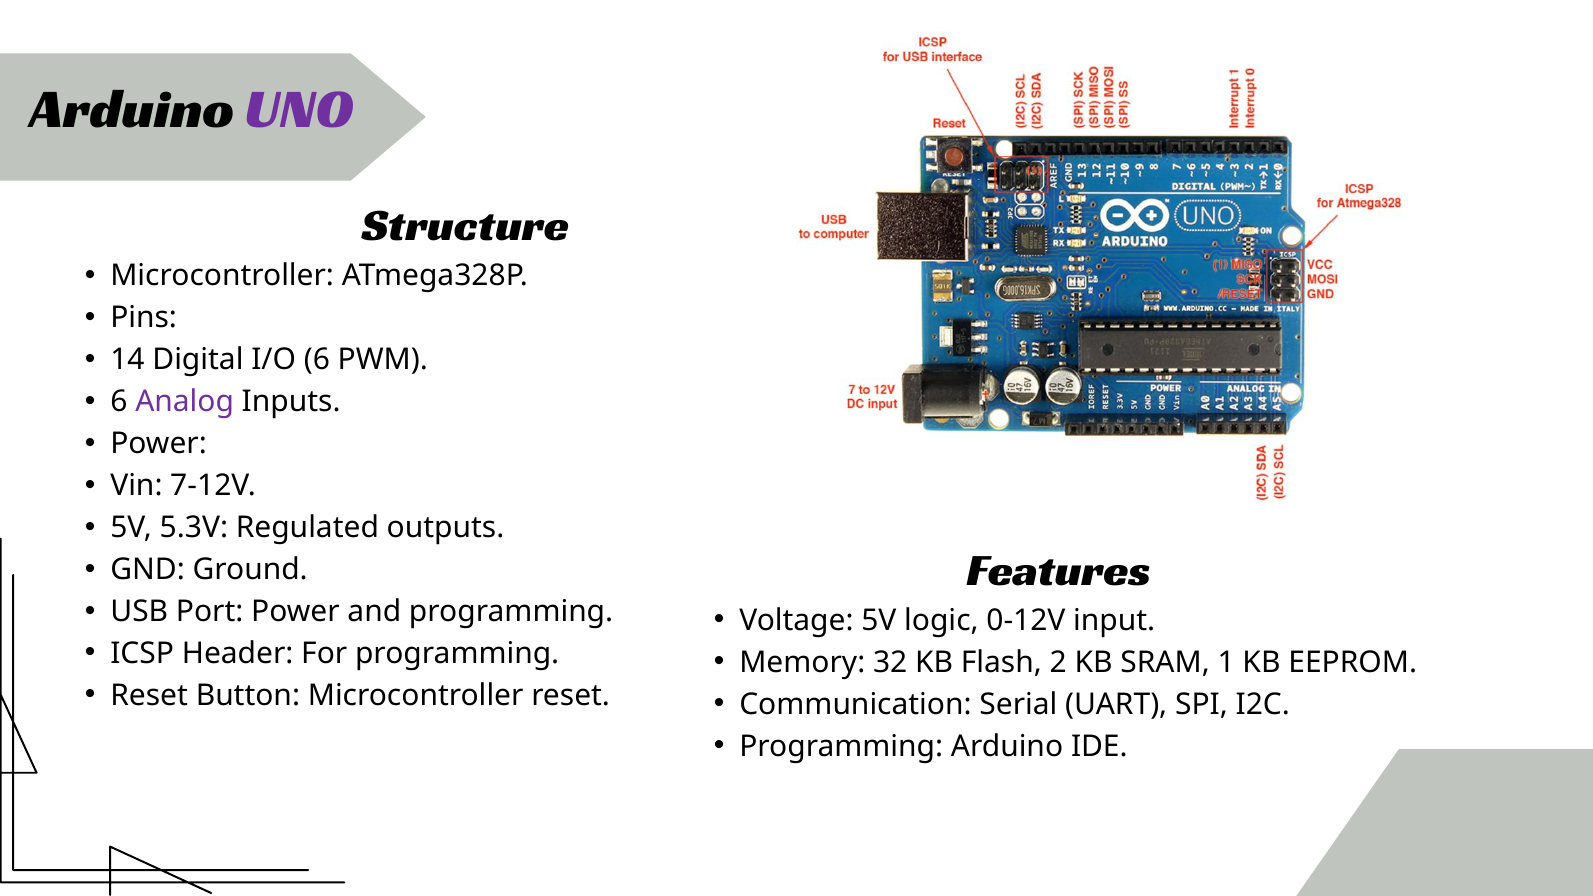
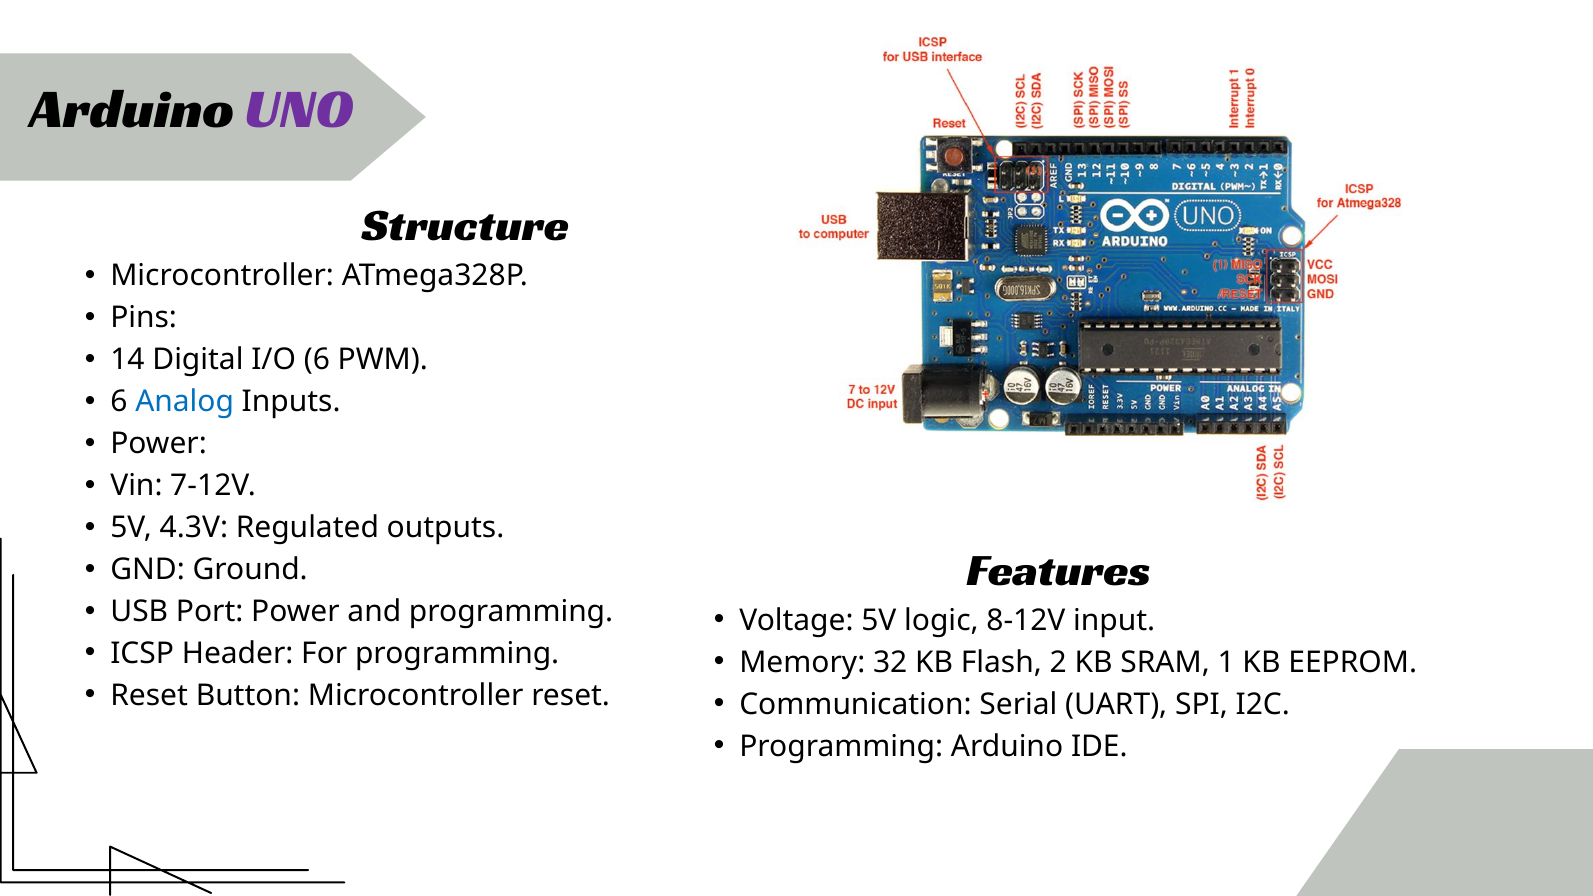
Analog colour: purple -> blue
5.3V: 5.3V -> 4.3V
0-12V: 0-12V -> 8-12V
